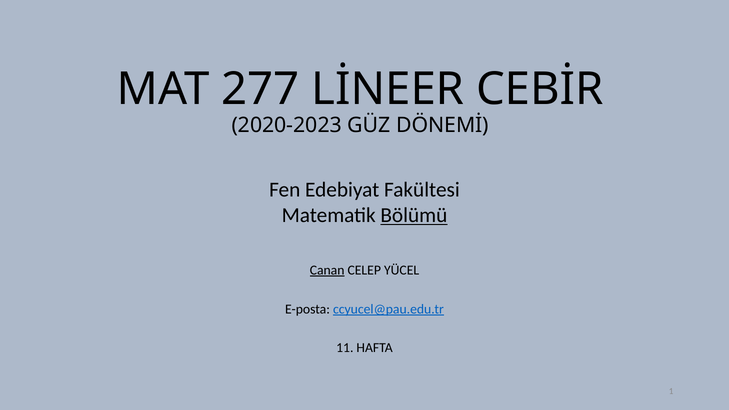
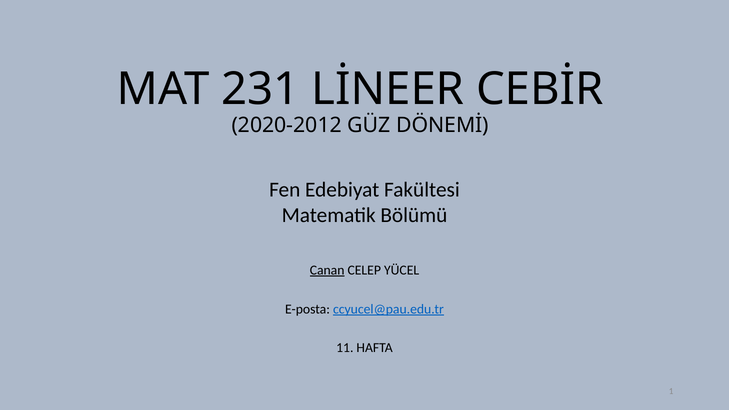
277: 277 -> 231
2020-2023: 2020-2023 -> 2020-2012
Bölümü underline: present -> none
